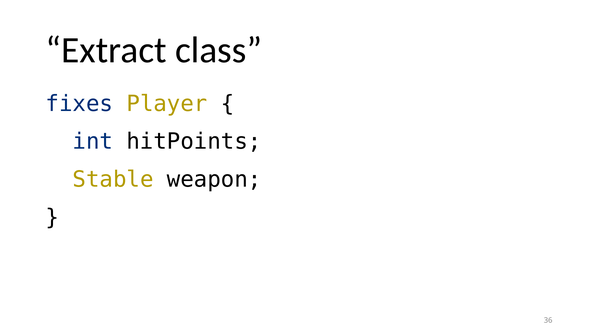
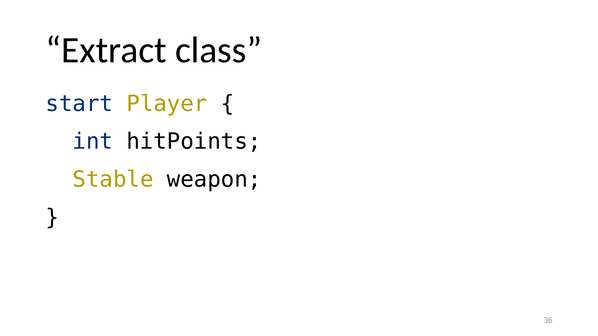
fixes: fixes -> start
